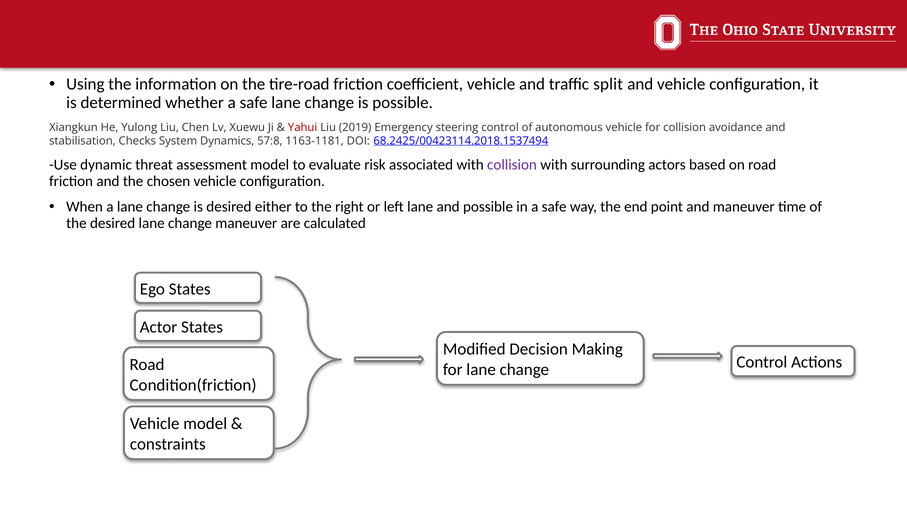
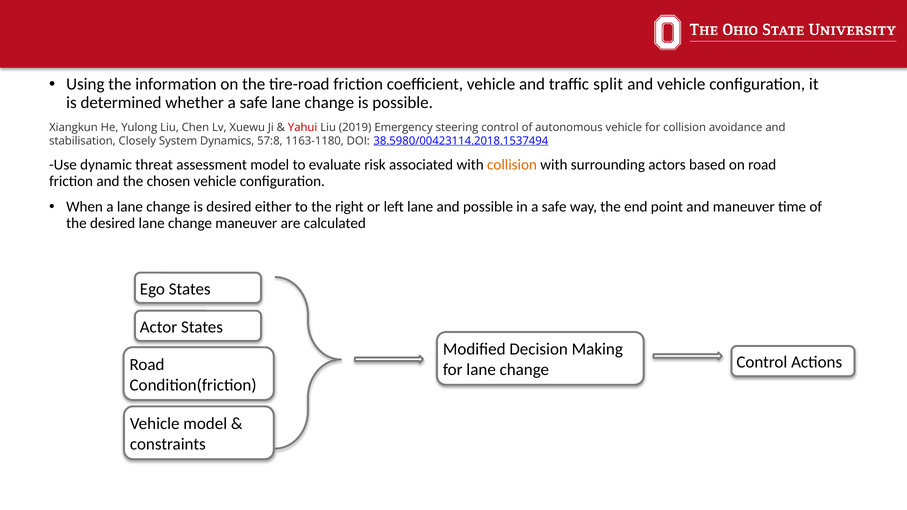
Checks: Checks -> Closely
1163-1181: 1163-1181 -> 1163-1180
68.2425/00423114.2018.1537494: 68.2425/00423114.2018.1537494 -> 38.5980/00423114.2018.1537494
collision at (512, 165) colour: purple -> orange
